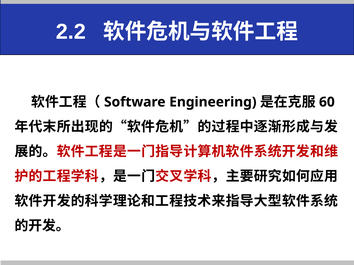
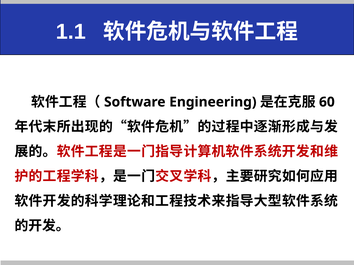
2.2: 2.2 -> 1.1
